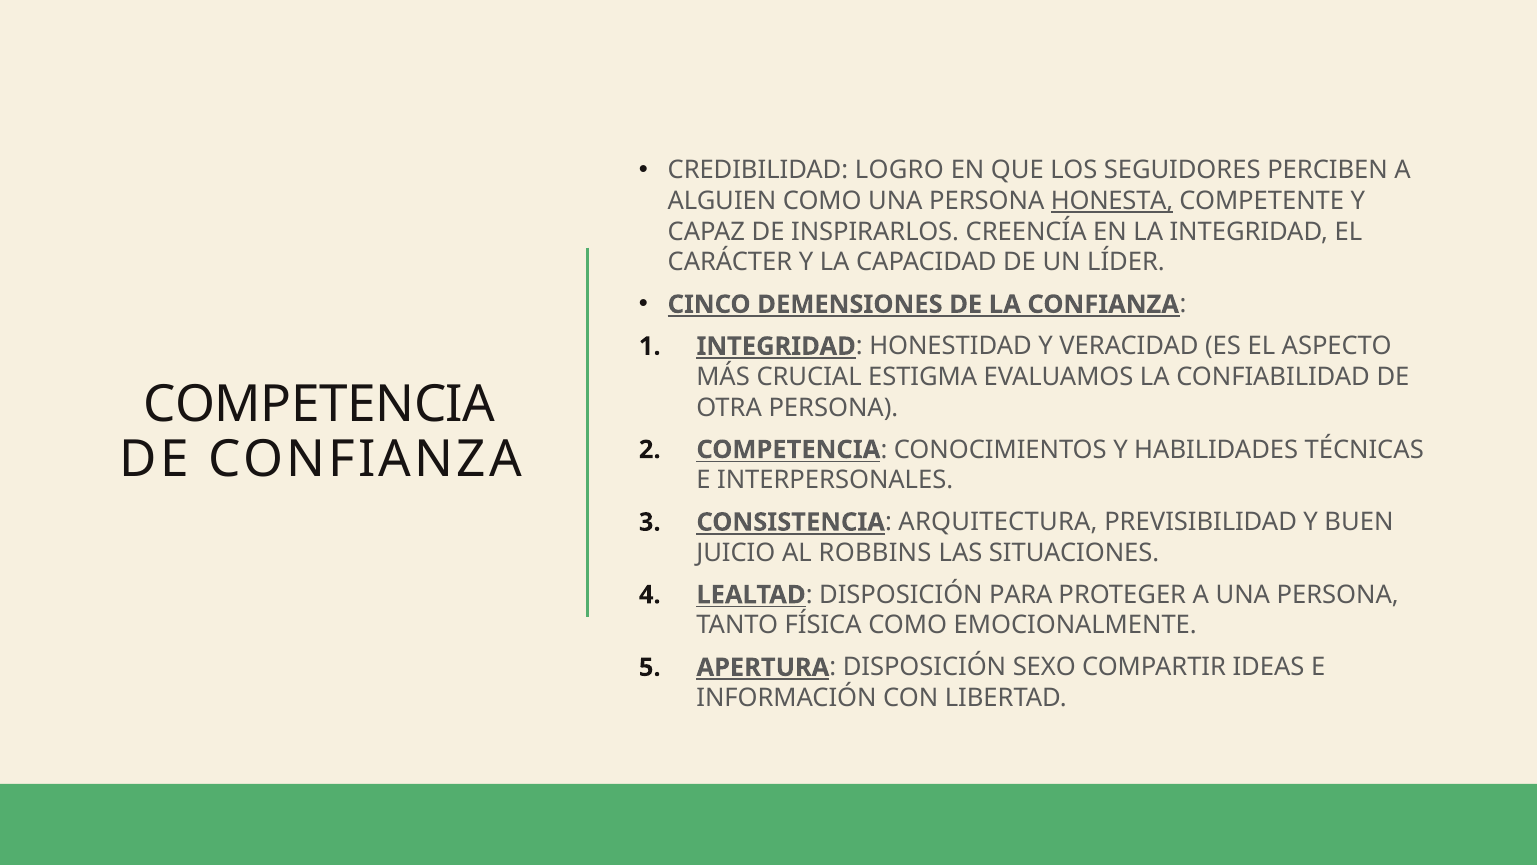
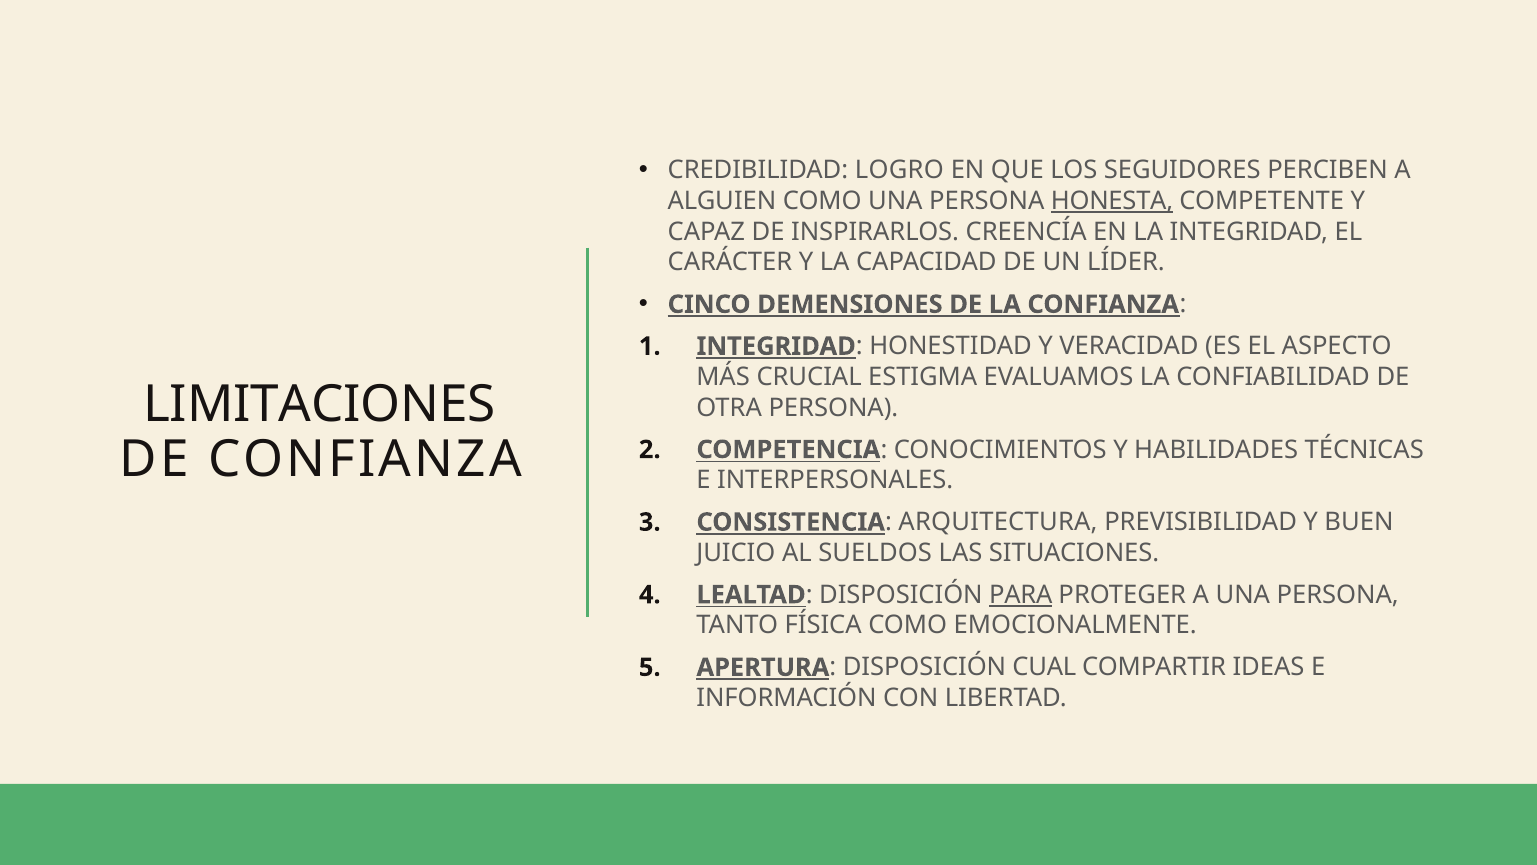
COMPETENCIA at (319, 404): COMPETENCIA -> LIMITACIONES
ROBBINS: ROBBINS -> SUELDOS
PARA underline: none -> present
SEXO: SEXO -> CUAL
